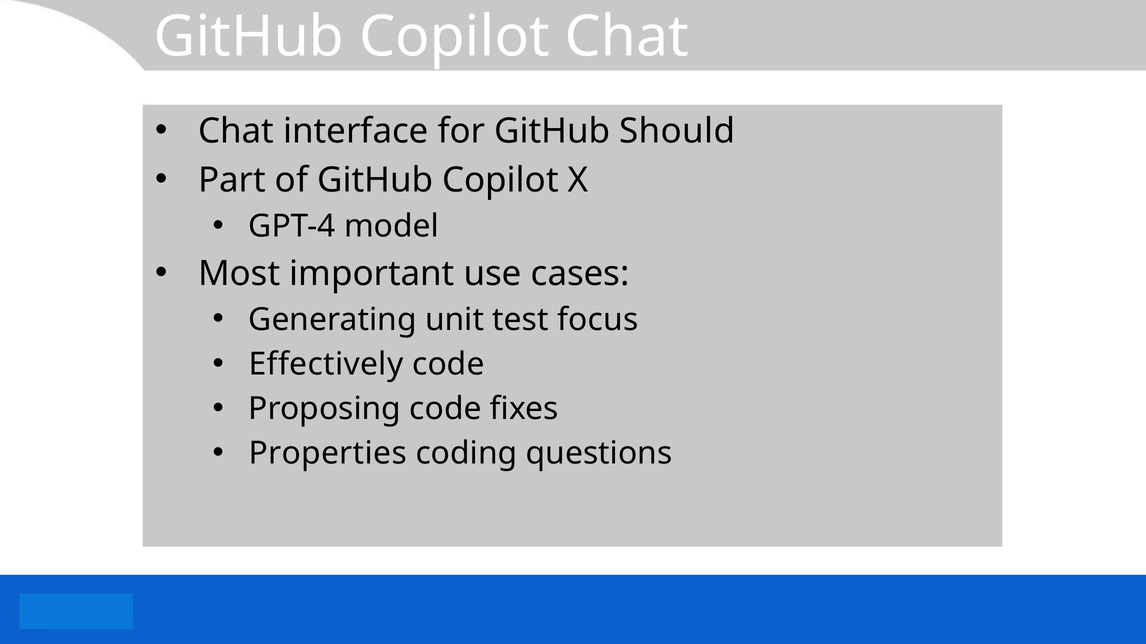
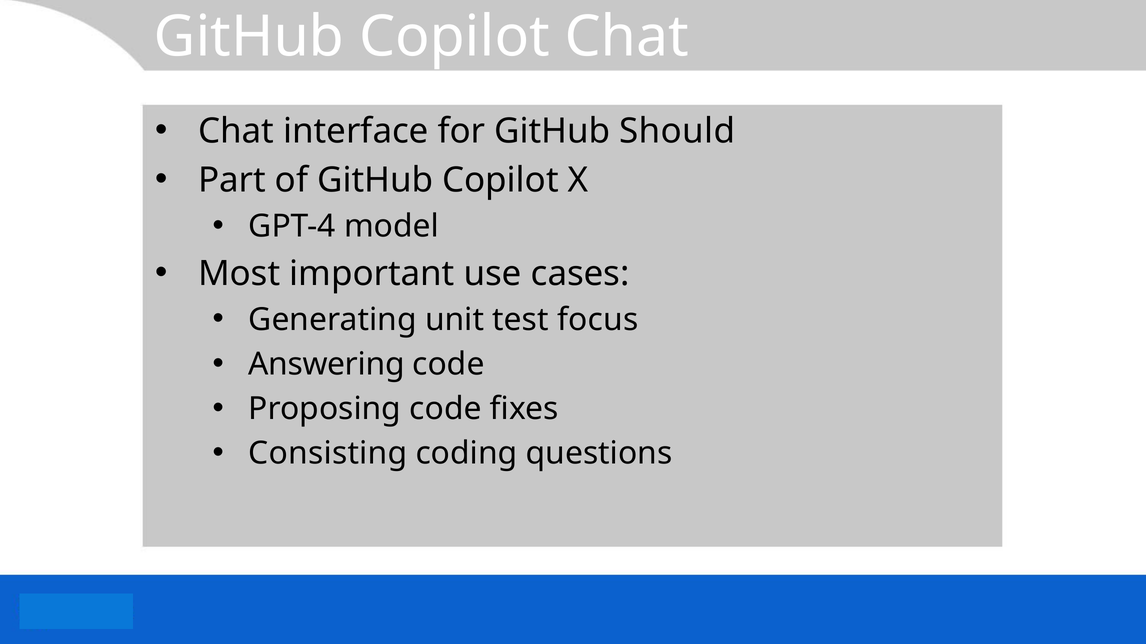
Effectively: Effectively -> Answering
Properties: Properties -> Consisting
